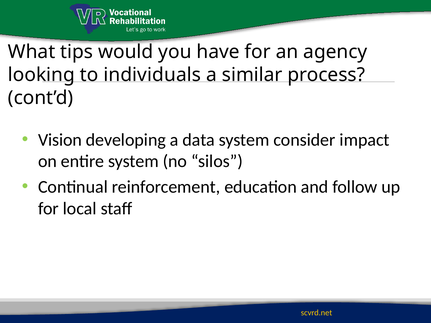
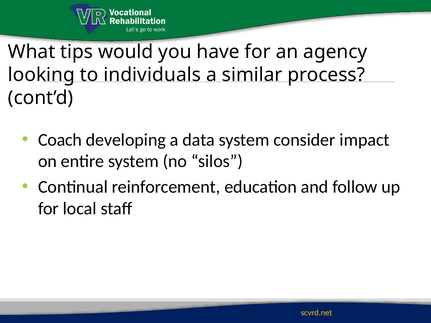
Vision: Vision -> Coach
